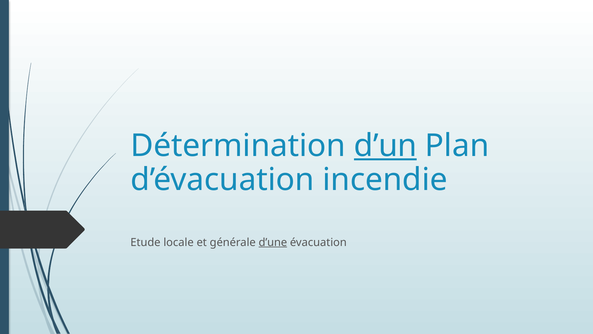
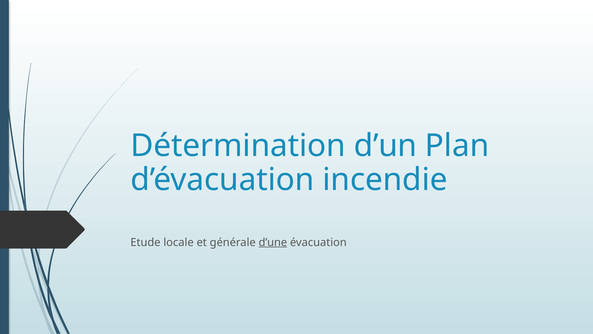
d’un underline: present -> none
